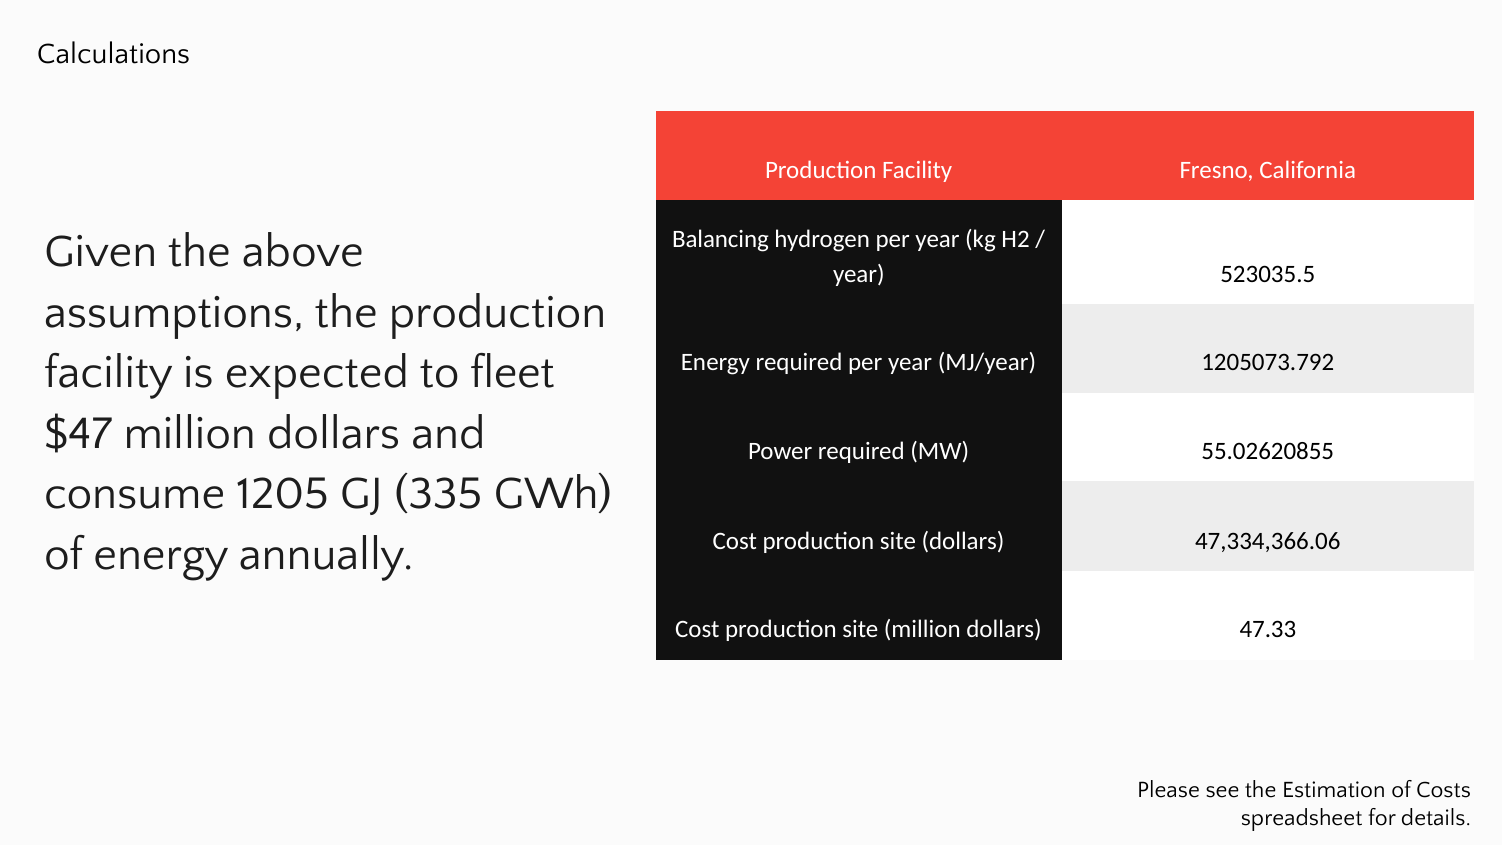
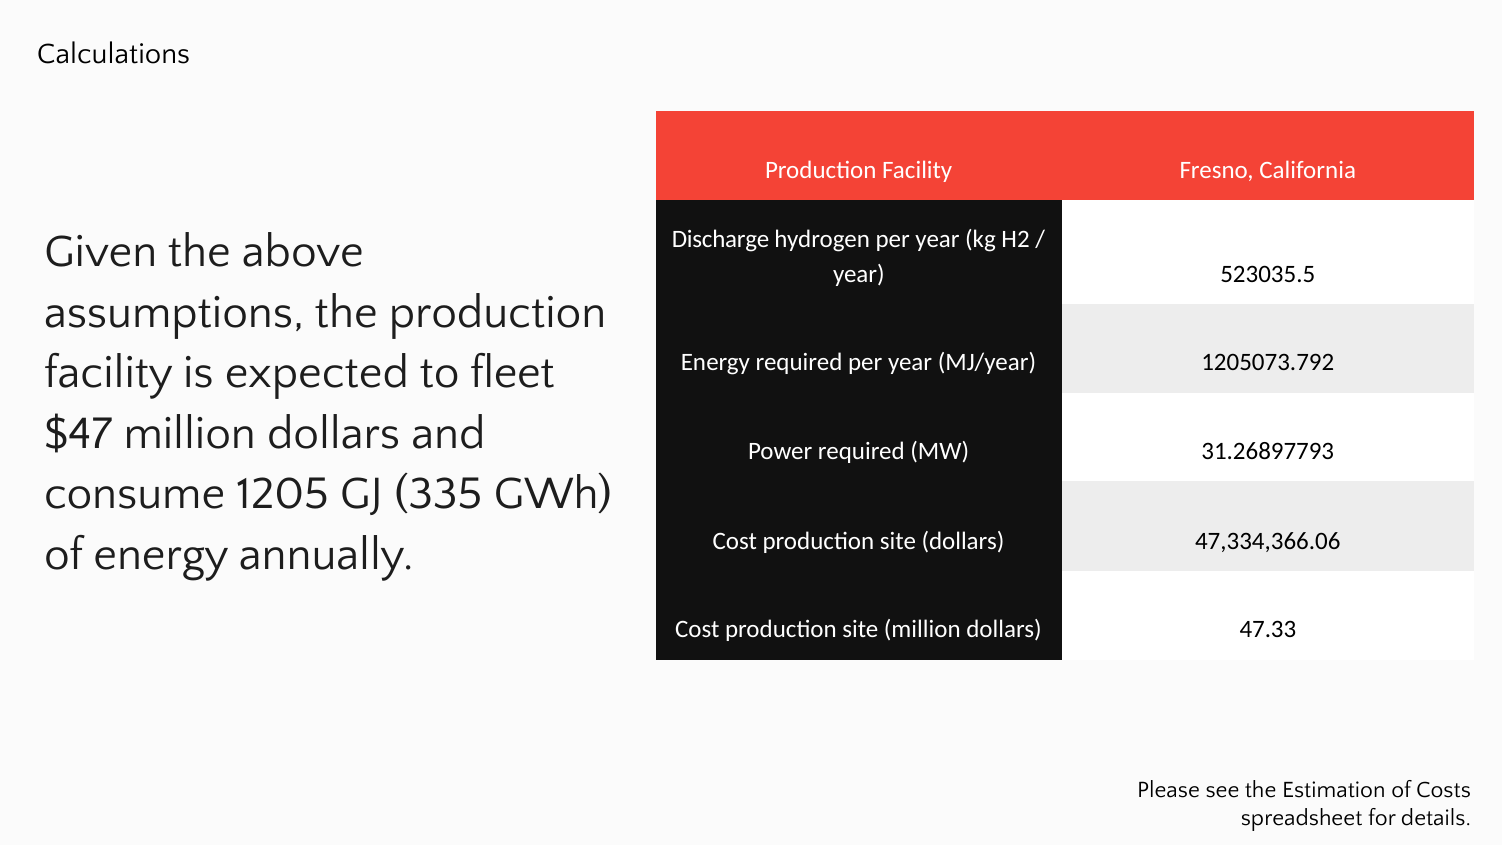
Balancing: Balancing -> Discharge
55.02620855: 55.02620855 -> 31.26897793
